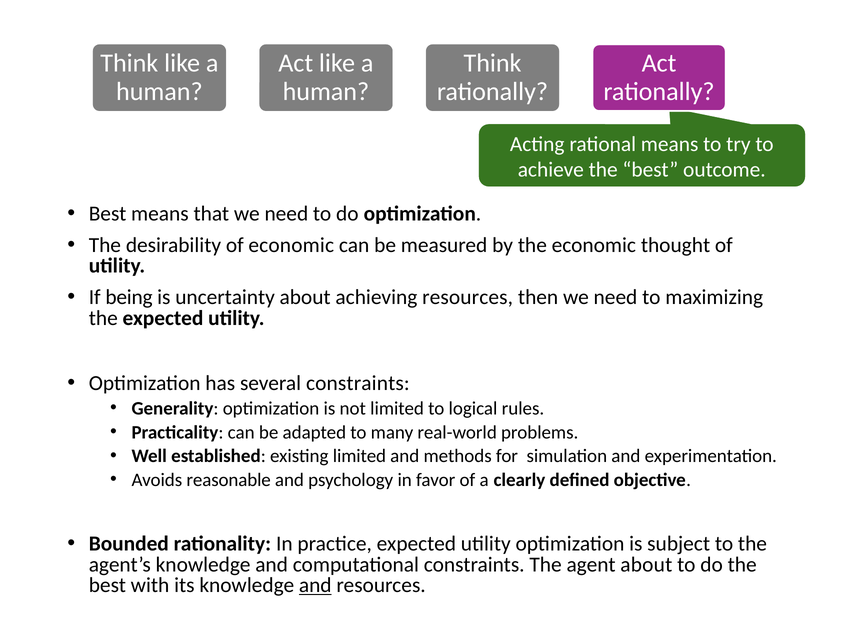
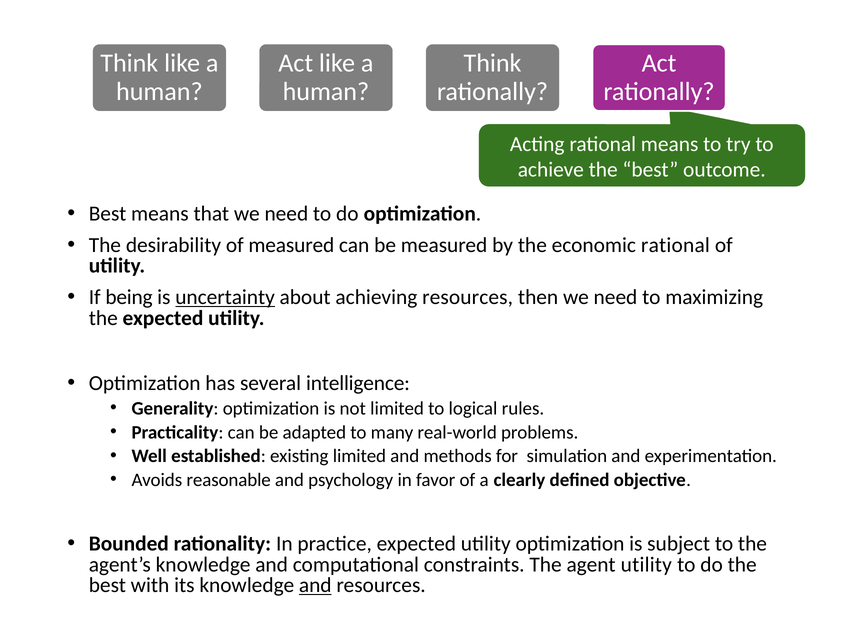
of economic: economic -> measured
economic thought: thought -> rational
uncertainty underline: none -> present
several constraints: constraints -> intelligence
agent about: about -> utility
